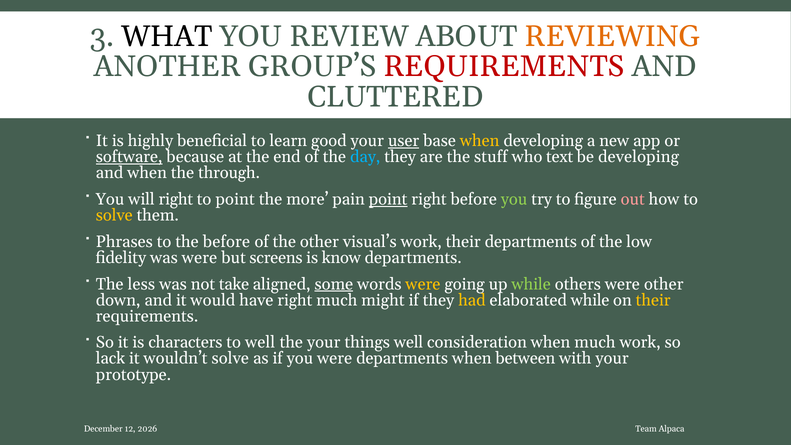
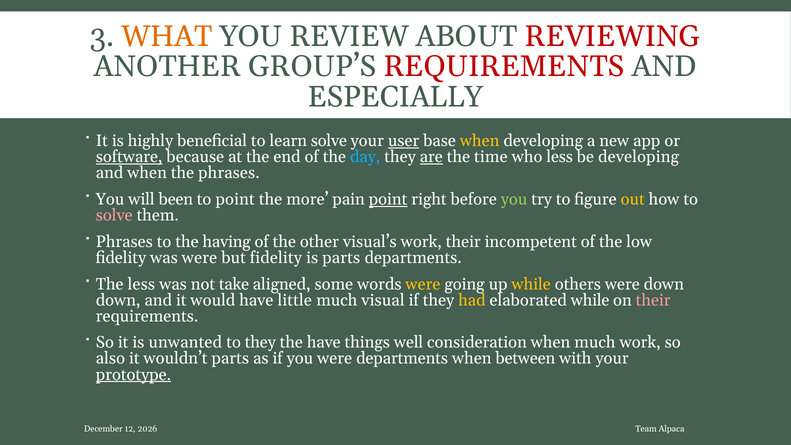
WHAT colour: black -> orange
REVIEWING colour: orange -> red
CLUTTERED: CLUTTERED -> ESPECIALLY
learn good: good -> solve
are underline: none -> present
stuff: stuff -> time
who text: text -> less
the through: through -> phrases
will right: right -> been
out colour: pink -> yellow
solve at (114, 215) colour: yellow -> pink
the before: before -> having
their departments: departments -> incompetent
but screens: screens -> fidelity
is know: know -> parts
some underline: present -> none
while at (531, 284) colour: light green -> yellow
were other: other -> down
have right: right -> little
might: might -> visual
their at (653, 300) colour: yellow -> pink
characters: characters -> unwanted
to well: well -> they
the your: your -> have
lack: lack -> also
wouldn’t solve: solve -> parts
prototype underline: none -> present
